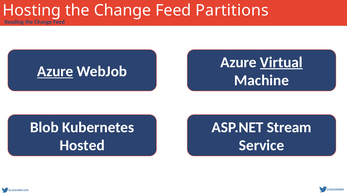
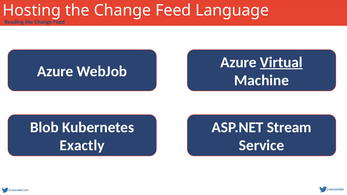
Partitions: Partitions -> Language
Azure at (55, 71) underline: present -> none
Hosted: Hosted -> Exactly
